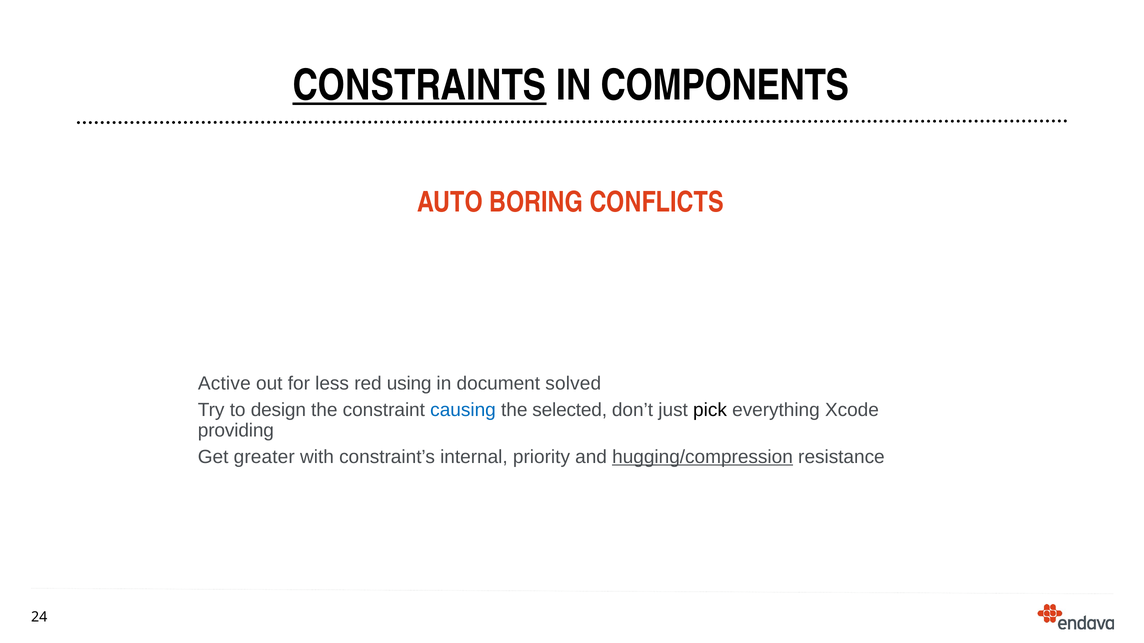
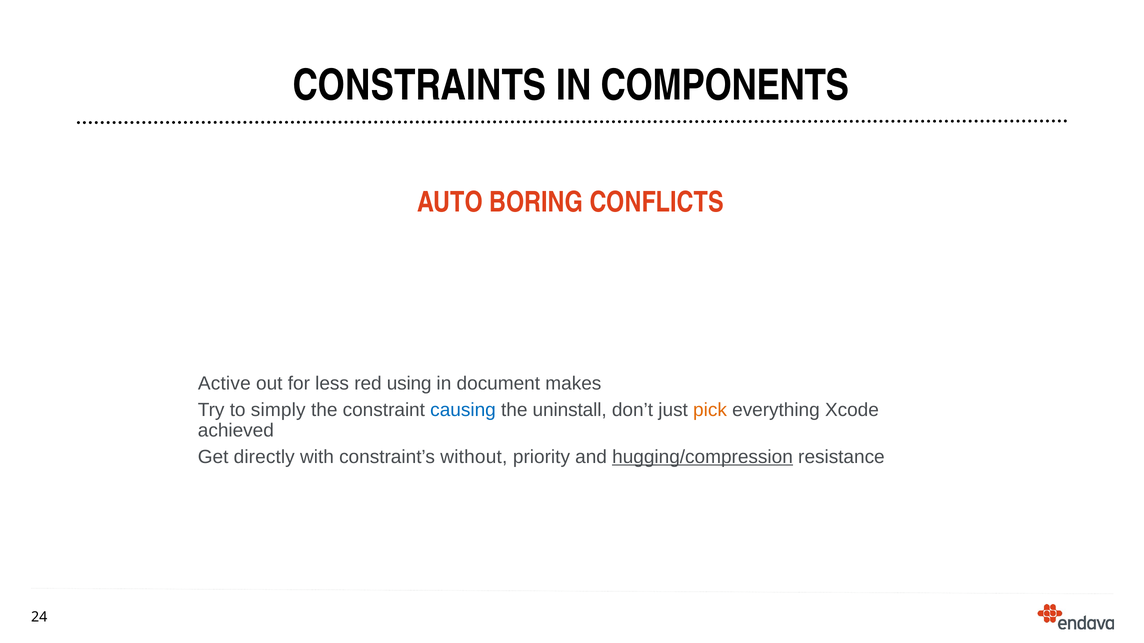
CONSTRAINTS underline: present -> none
solved: solved -> makes
design: design -> simply
selected: selected -> uninstall
pick colour: black -> orange
providing: providing -> achieved
greater: greater -> directly
internal: internal -> without
